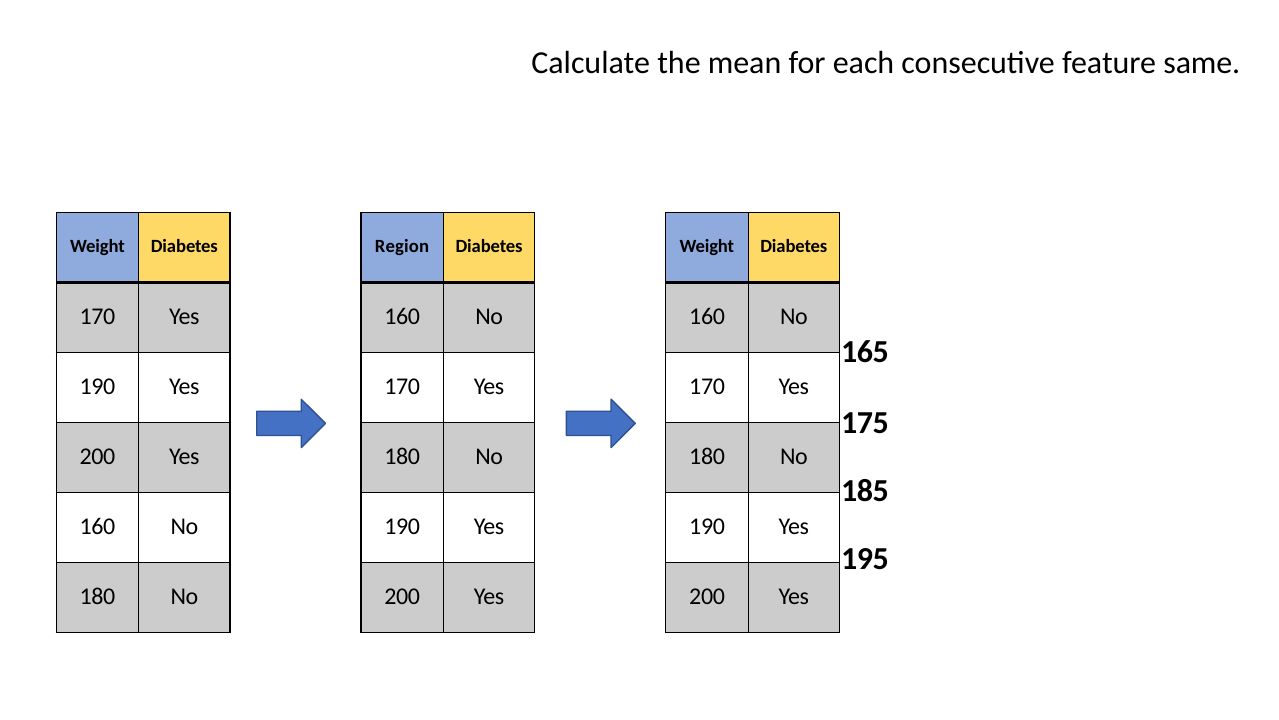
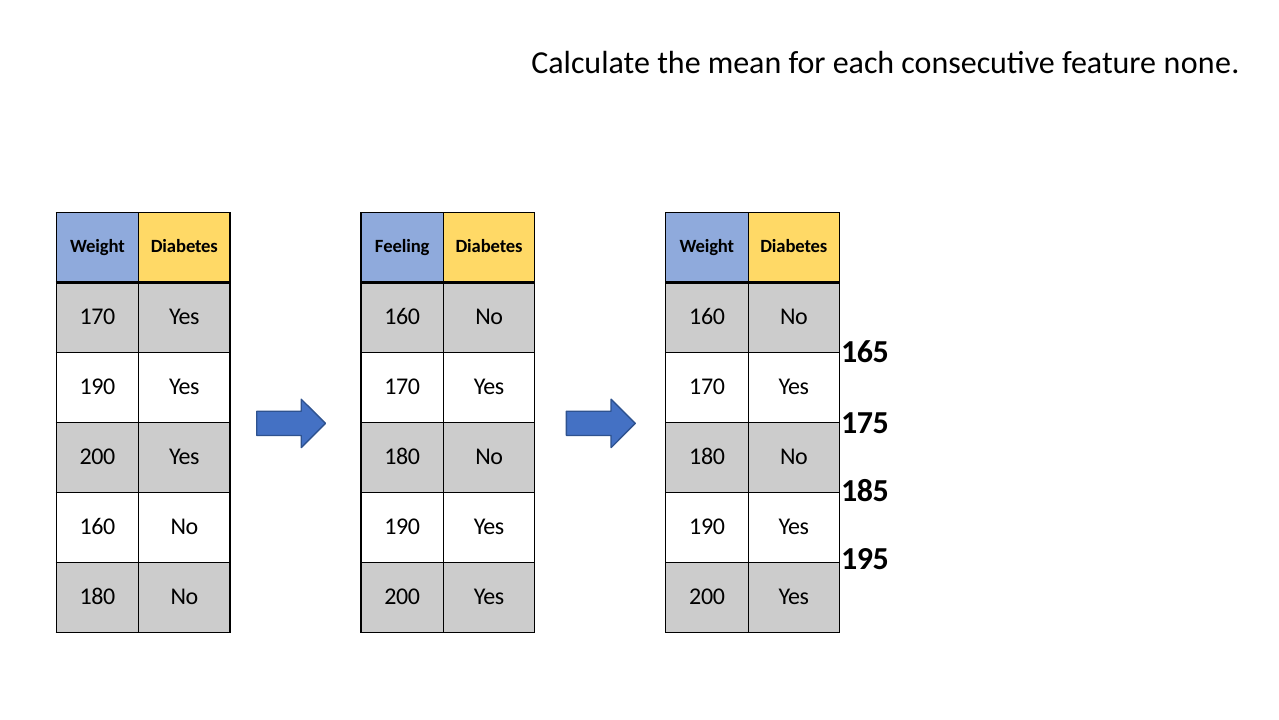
same: same -> none
Region: Region -> Feeling
